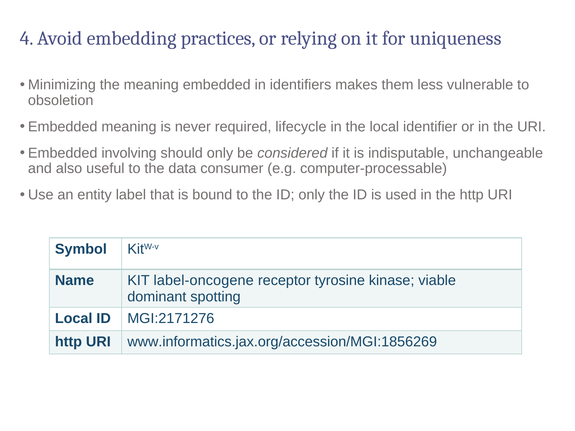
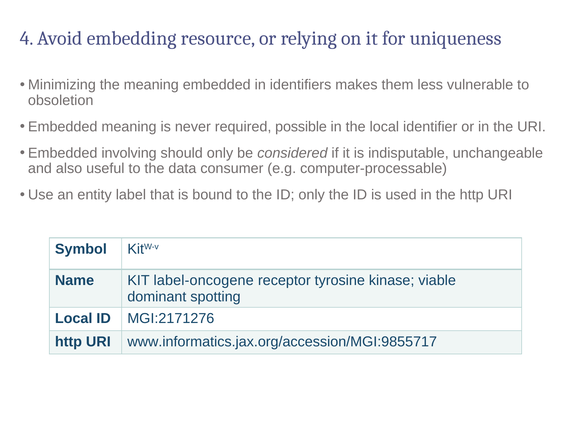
practices: practices -> resource
lifecycle: lifecycle -> possible
www.informatics.jax.org/accession/MGI:1856269: www.informatics.jax.org/accession/MGI:1856269 -> www.informatics.jax.org/accession/MGI:9855717
